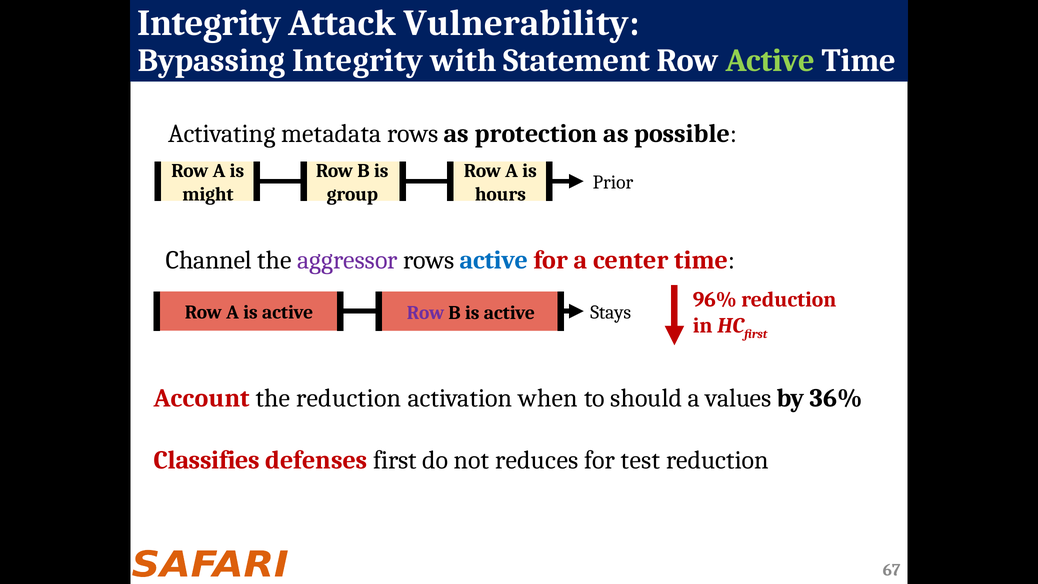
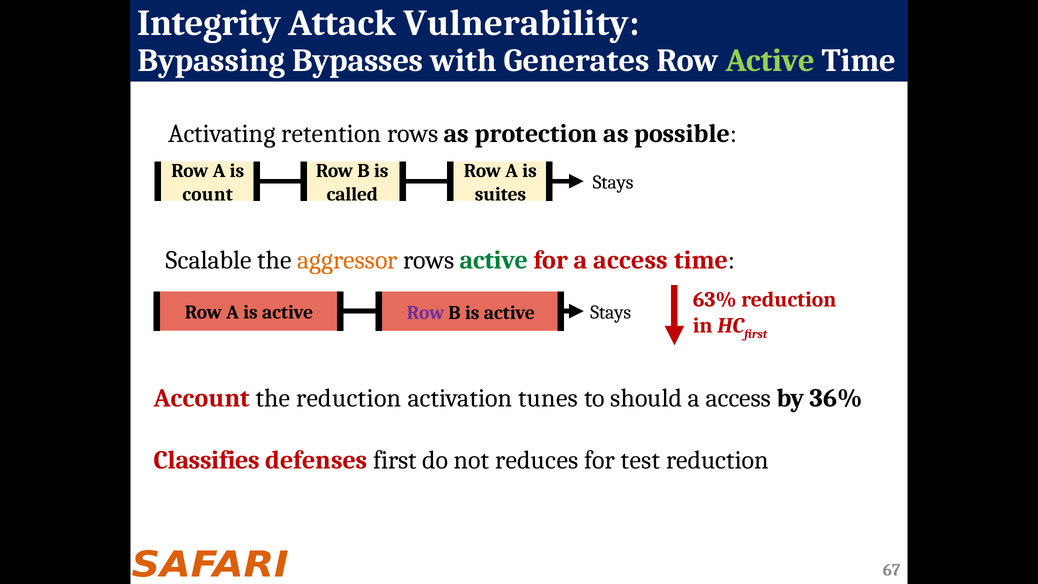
Bypassing Integrity: Integrity -> Bypasses
Statement: Statement -> Generates
metadata: metadata -> retention
Prior at (613, 182): Prior -> Stays
might: might -> count
group: group -> called
hours: hours -> suites
Channel: Channel -> Scalable
aggressor colour: purple -> orange
active at (494, 260) colour: blue -> green
for a center: center -> access
96%: 96% -> 63%
when: when -> tunes
values at (738, 398): values -> access
